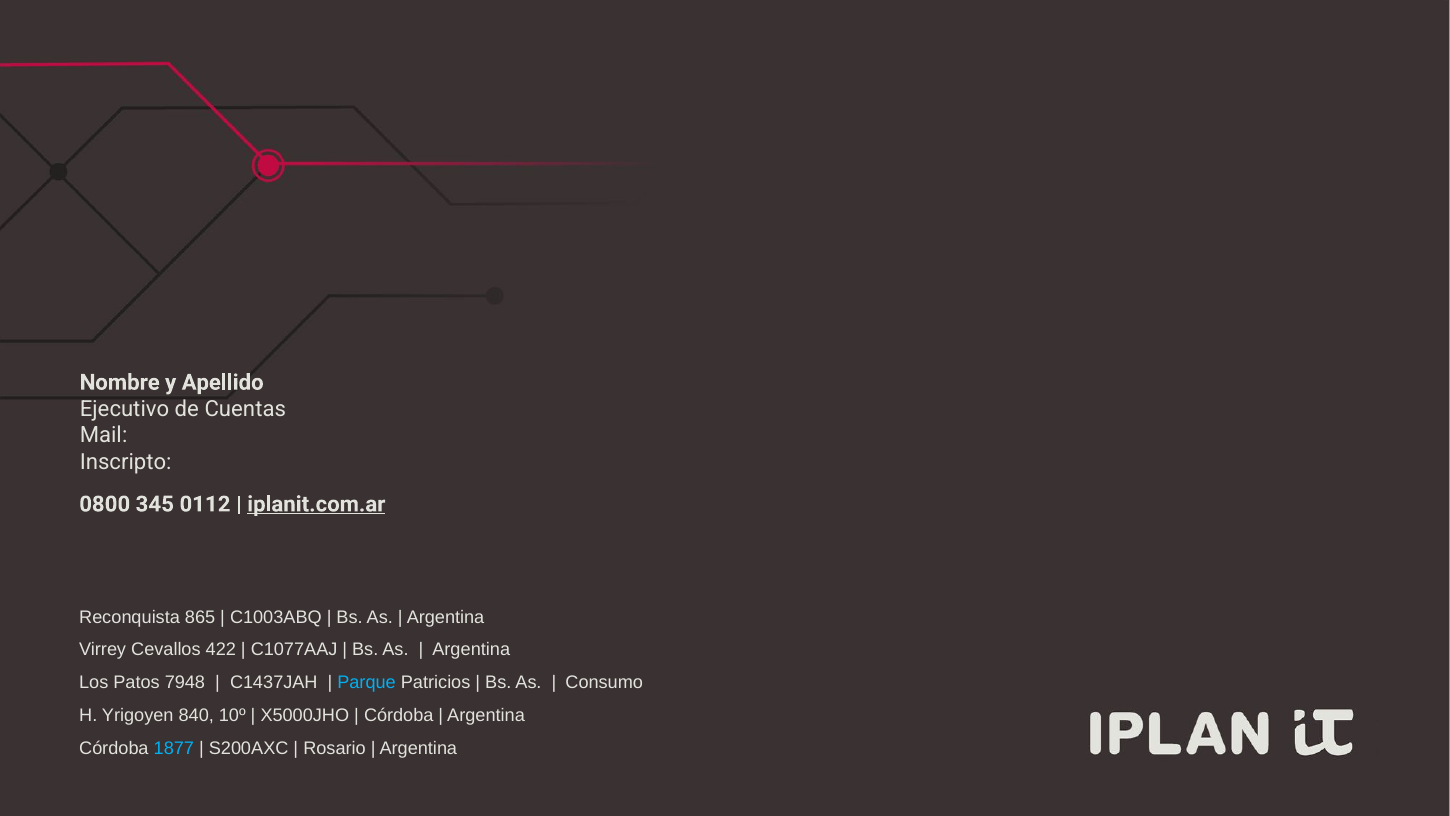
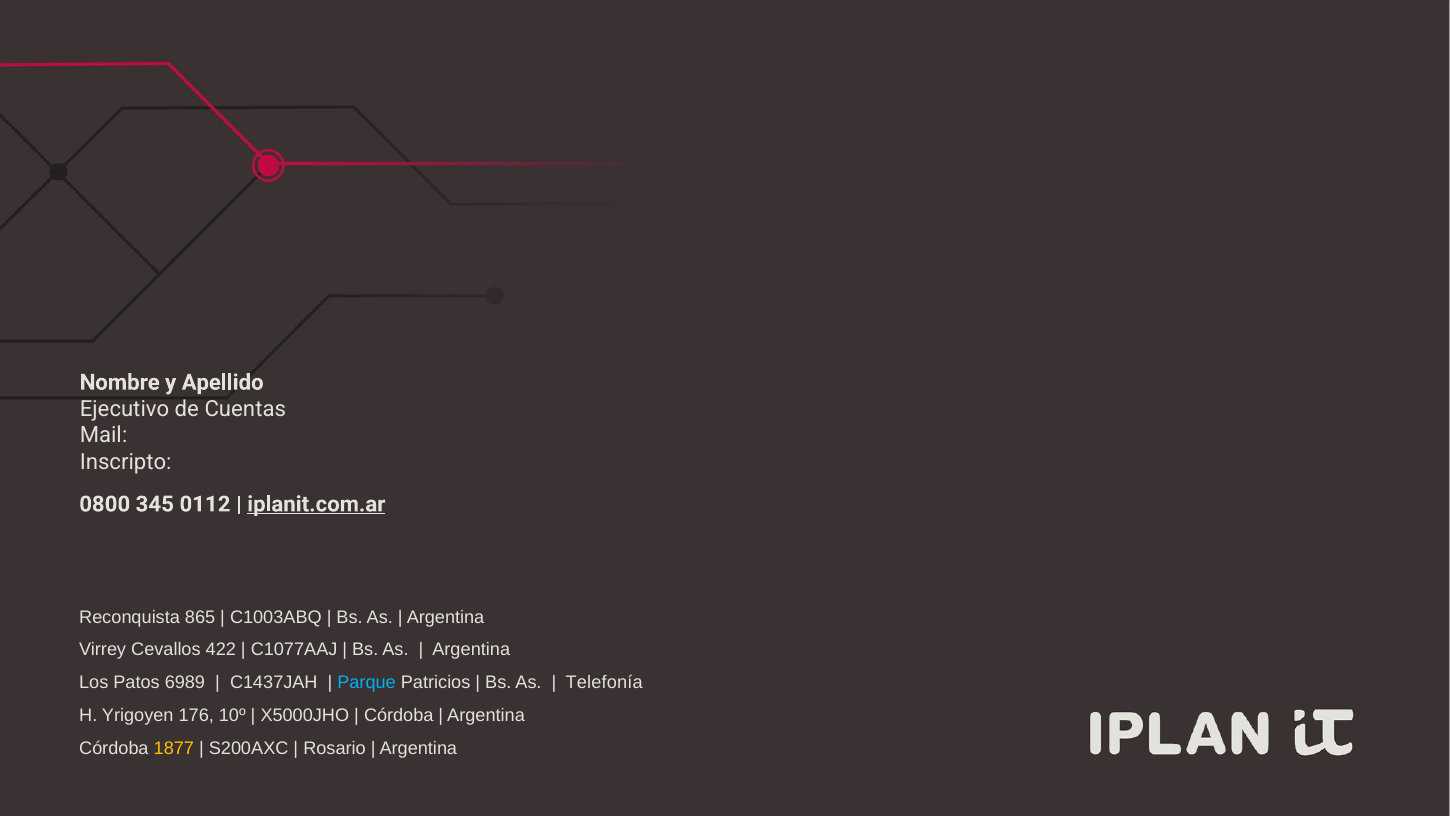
7948: 7948 -> 6989
Consumo: Consumo -> Telefonía
840: 840 -> 176
1877 colour: light blue -> yellow
